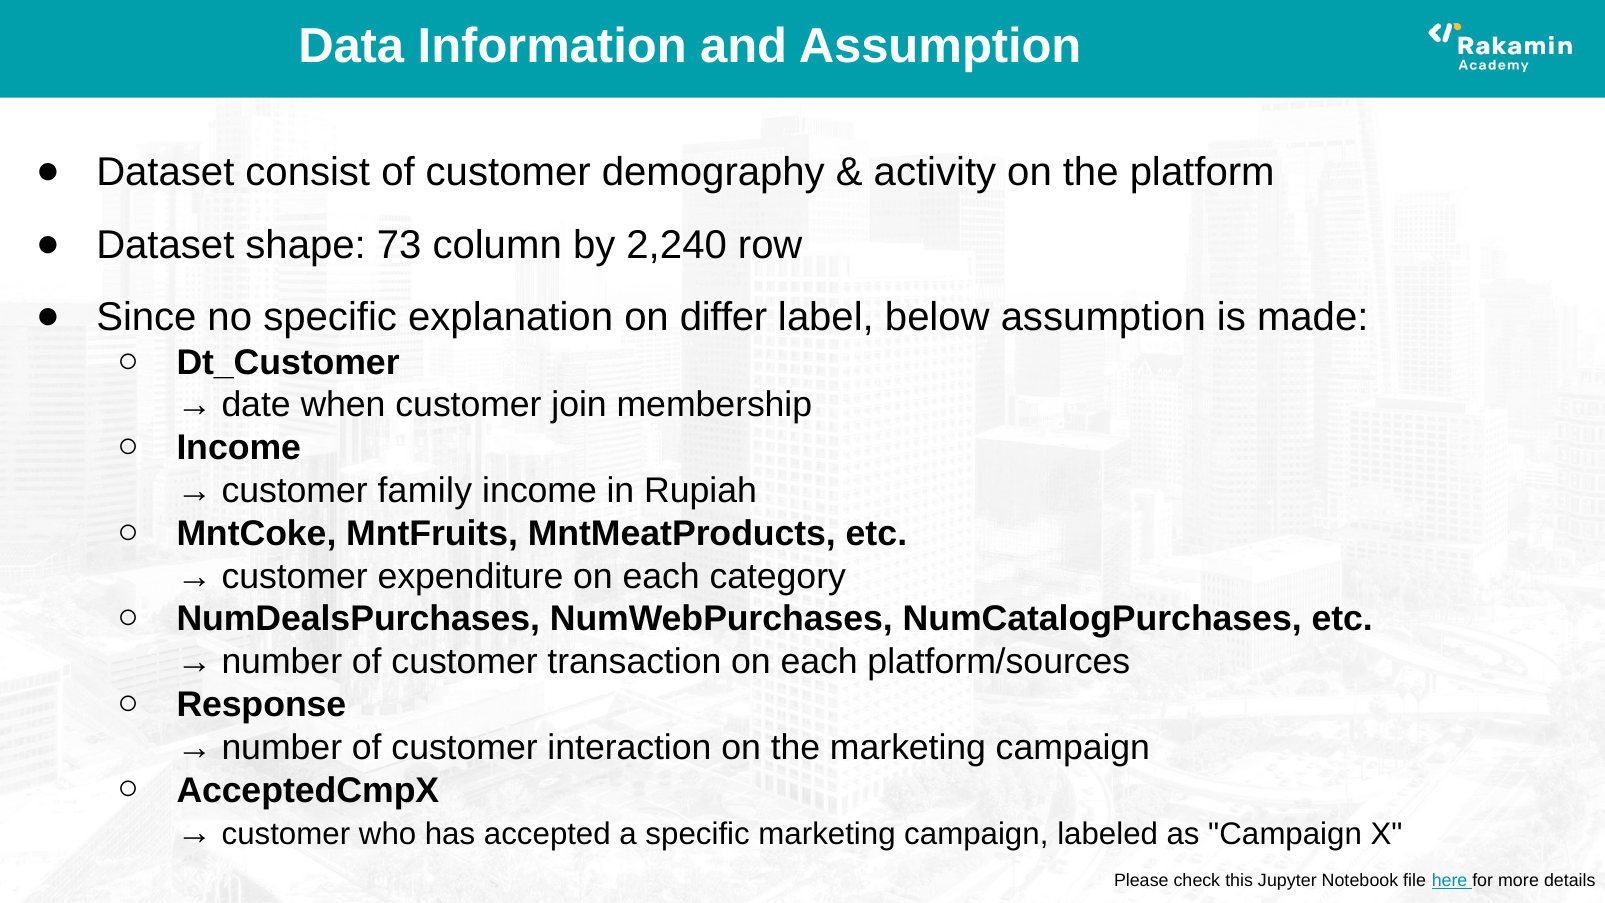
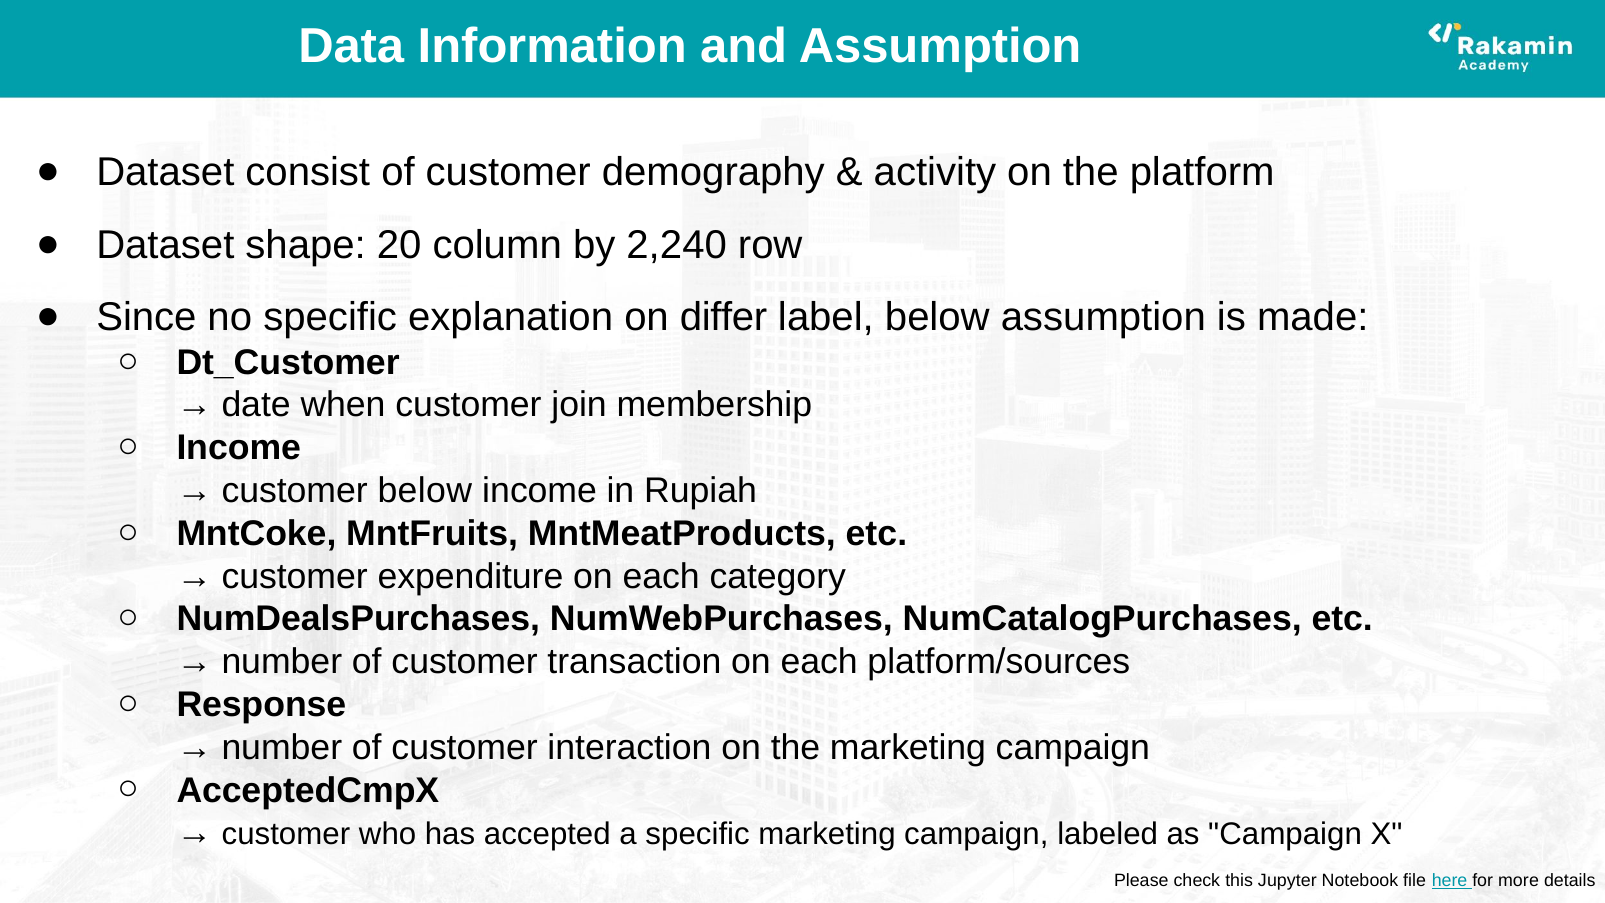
73: 73 -> 20
customer family: family -> below
